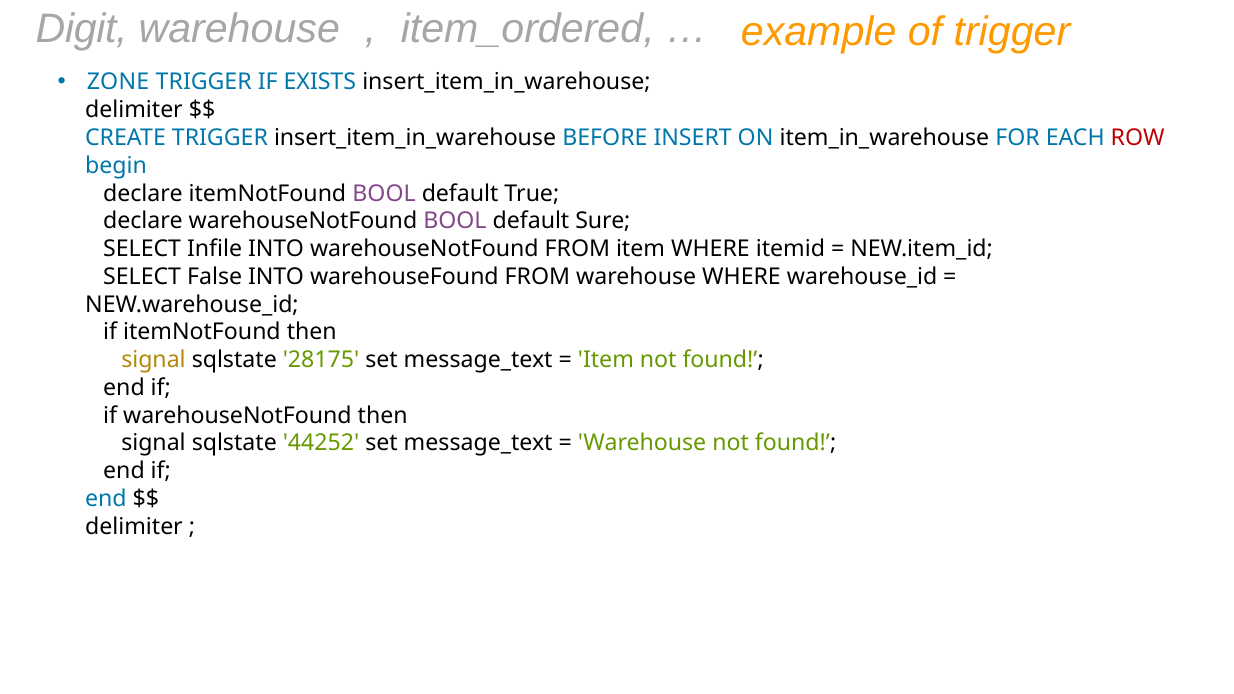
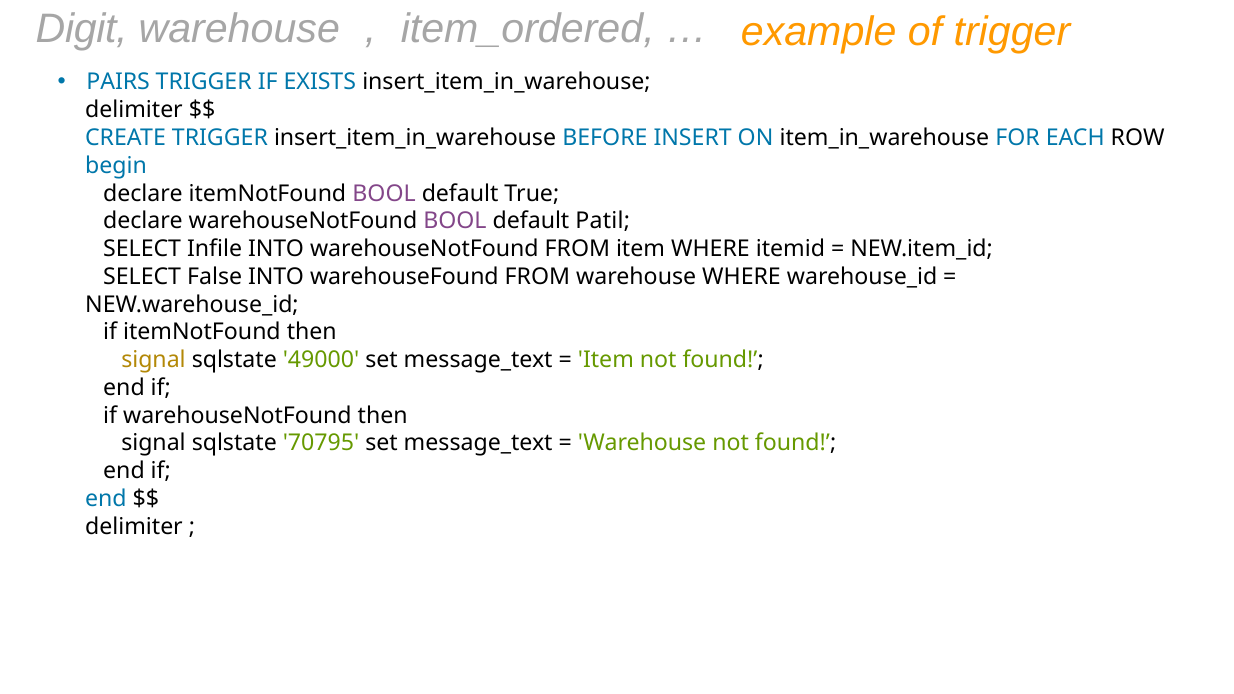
ZONE: ZONE -> PAIRS
ROW colour: red -> black
Sure: Sure -> Patil
28175: 28175 -> 49000
44252: 44252 -> 70795
